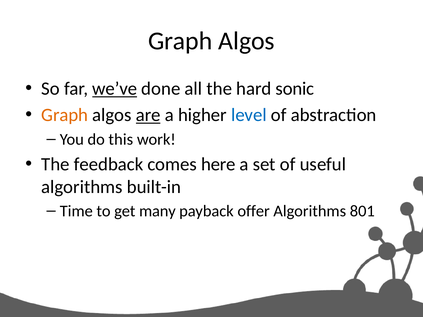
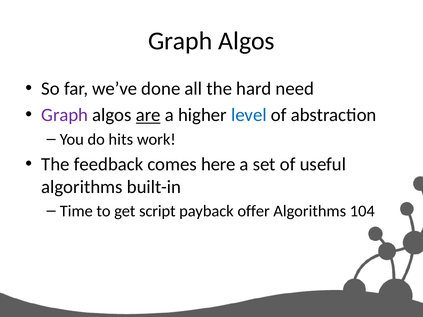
we’ve underline: present -> none
sonic: sonic -> need
Graph at (65, 115) colour: orange -> purple
this: this -> hits
many: many -> script
801: 801 -> 104
